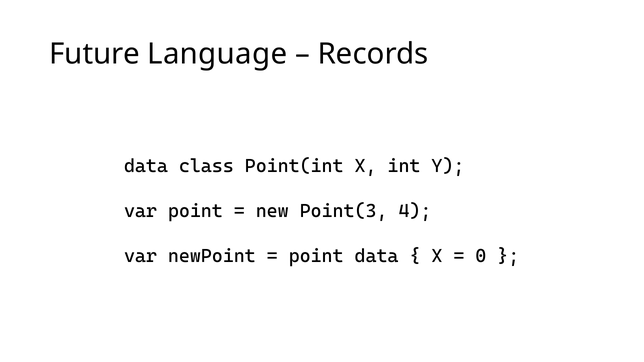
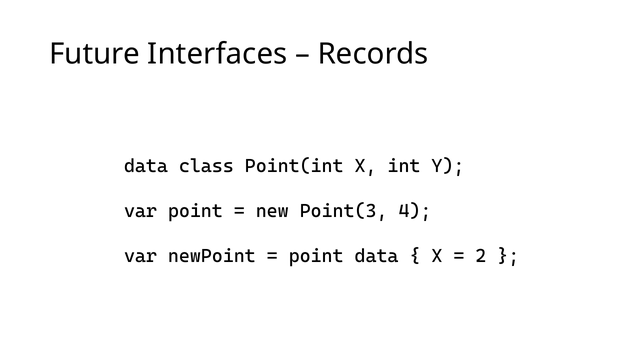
Language: Language -> Interfaces
0: 0 -> 2
